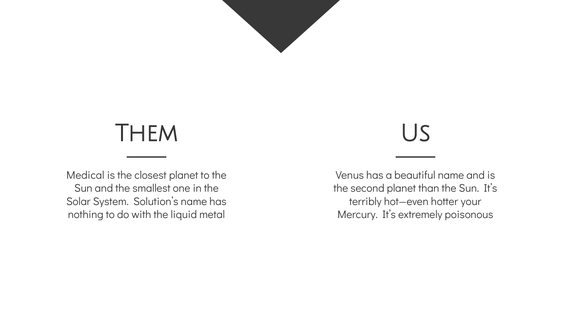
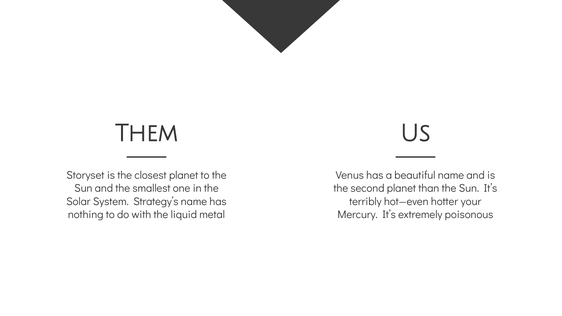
Medical: Medical -> Storyset
Solution’s: Solution’s -> Strategy’s
